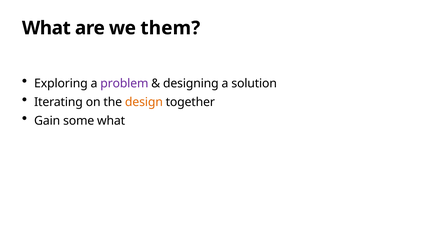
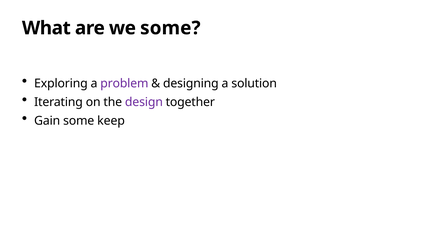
we them: them -> some
design colour: orange -> purple
some what: what -> keep
